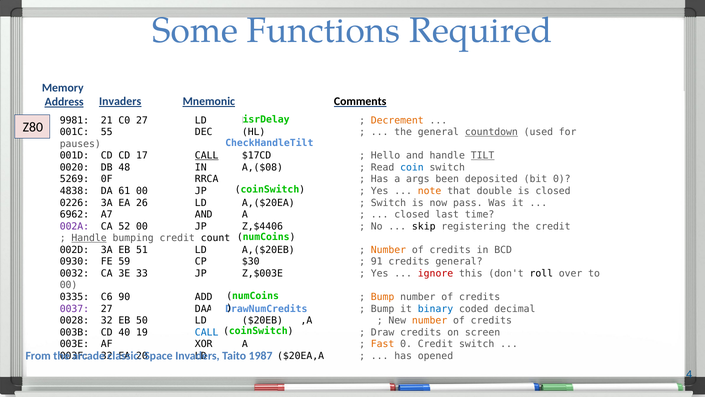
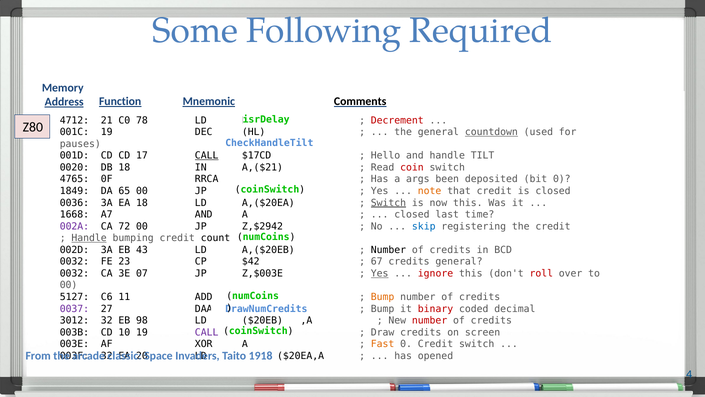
Functions: Functions -> Following
Address Invaders: Invaders -> Function
9981: 9981 -> 4712
C0 27: 27 -> 78
Decrement colour: orange -> red
001C 55: 55 -> 19
TILT underline: present -> none
DB 48: 48 -> 18
A,($08: A,($08 -> A,($21
coin colour: blue -> red
5269: 5269 -> 4765
4838: 4838 -> 1849
61: 61 -> 65
that double: double -> credit
0226: 0226 -> 0036
EA 26: 26 -> 18
Switch at (388, 203) underline: none -> present
now pass: pass -> this
6962: 6962 -> 1668
52: 52 -> 72
Z,$4406: Z,$4406 -> Z,$2942
skip colour: black -> blue
51: 51 -> 43
Number at (388, 250) colour: orange -> black
0930 at (74, 261): 0930 -> 0032
59: 59 -> 23
$30: $30 -> $42
91: 91 -> 67
33: 33 -> 07
Yes at (380, 273) underline: none -> present
roll colour: black -> red
0335: 0335 -> 5127
90: 90 -> 11
binary colour: blue -> red
0028: 0028 -> 3012
50: 50 -> 98
number at (430, 320) colour: orange -> red
40: 40 -> 10
CALL at (207, 332) colour: blue -> purple
1987: 1987 -> 1918
